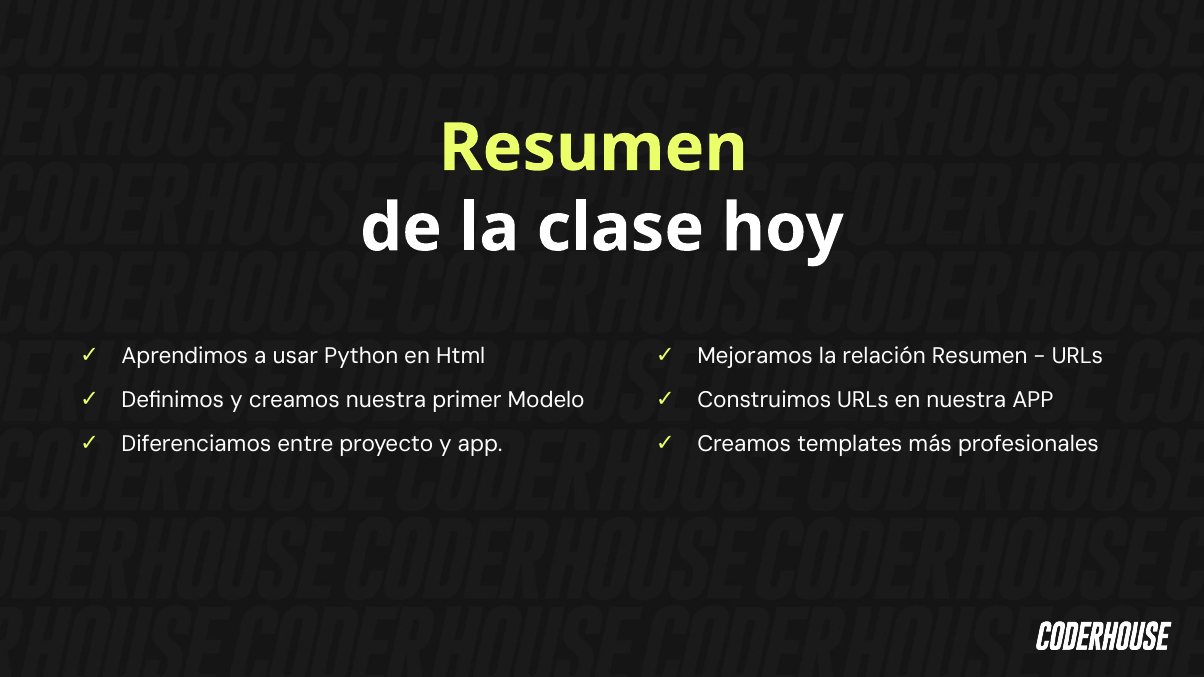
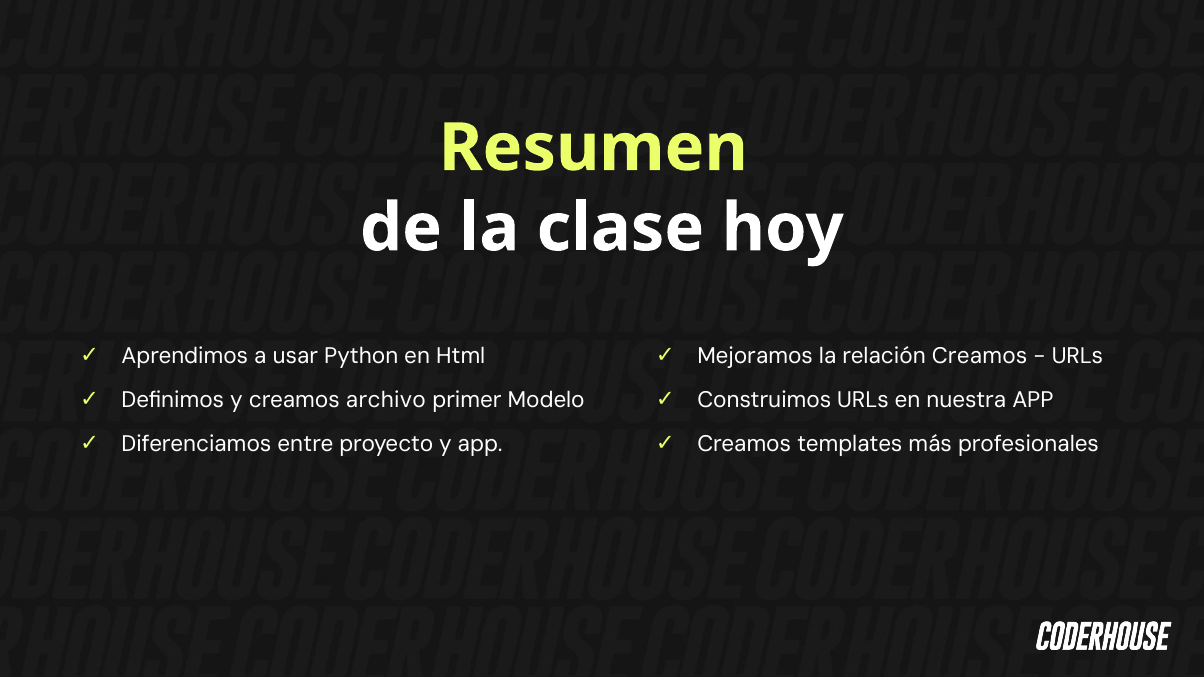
relación Resumen: Resumen -> Creamos
creamos nuestra: nuestra -> archivo
